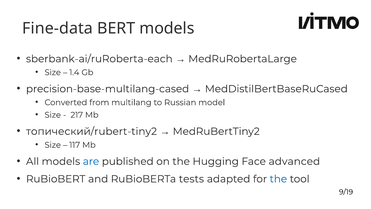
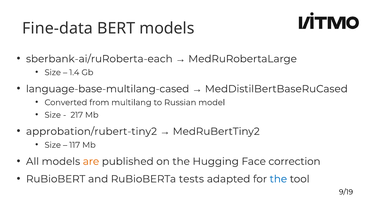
precision-base-multilang-cased: precision-base-multilang-cased -> language-base-multilang-cased
топический/rubert-tiny2: топический/rubert-tiny2 -> approbation/rubert-tiny2
are colour: blue -> orange
advanced: advanced -> correction
